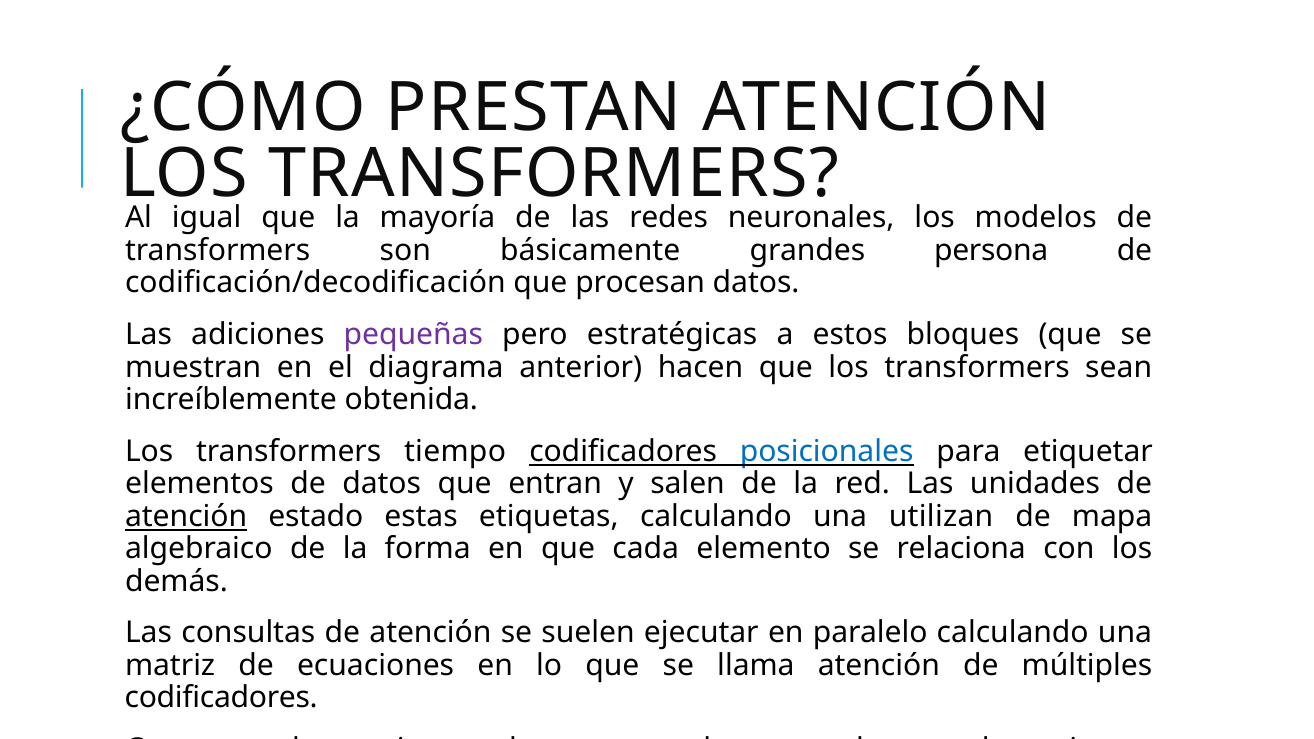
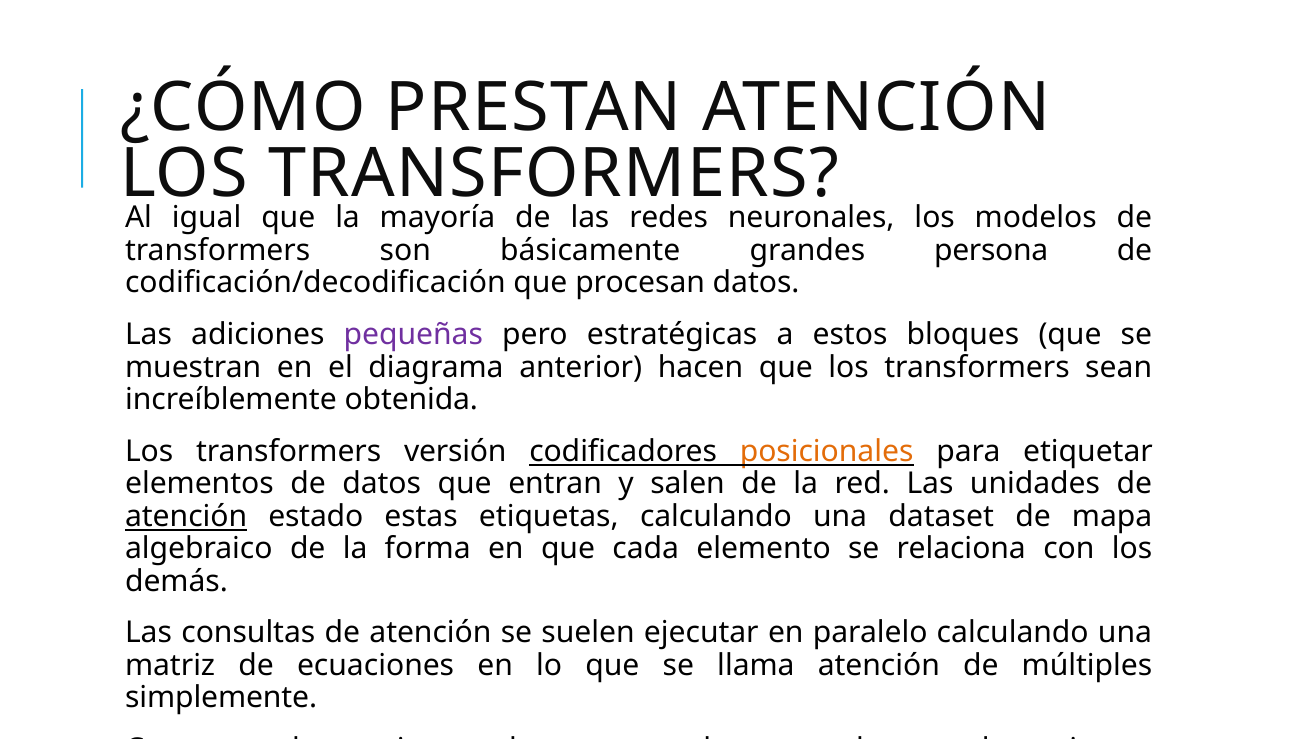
tiempo: tiempo -> versión
posicionales colour: blue -> orange
utilizan: utilizan -> dataset
codificadores at (221, 698): codificadores -> simplemente
